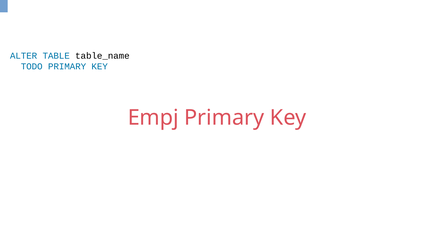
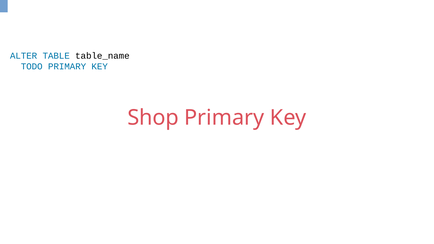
Empj: Empj -> Shop
